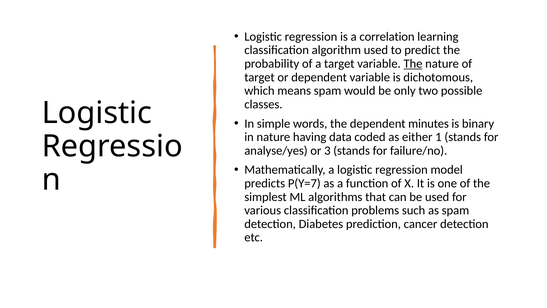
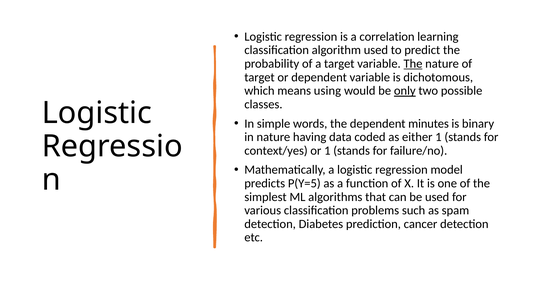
means spam: spam -> using
only underline: none -> present
analyse/yes: analyse/yes -> context/yes
or 3: 3 -> 1
P(Y=7: P(Y=7 -> P(Y=5
